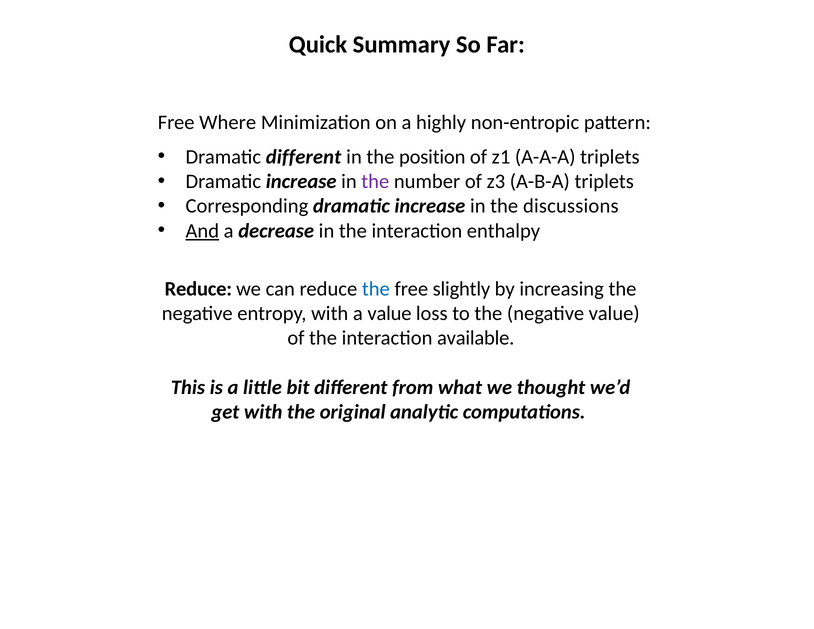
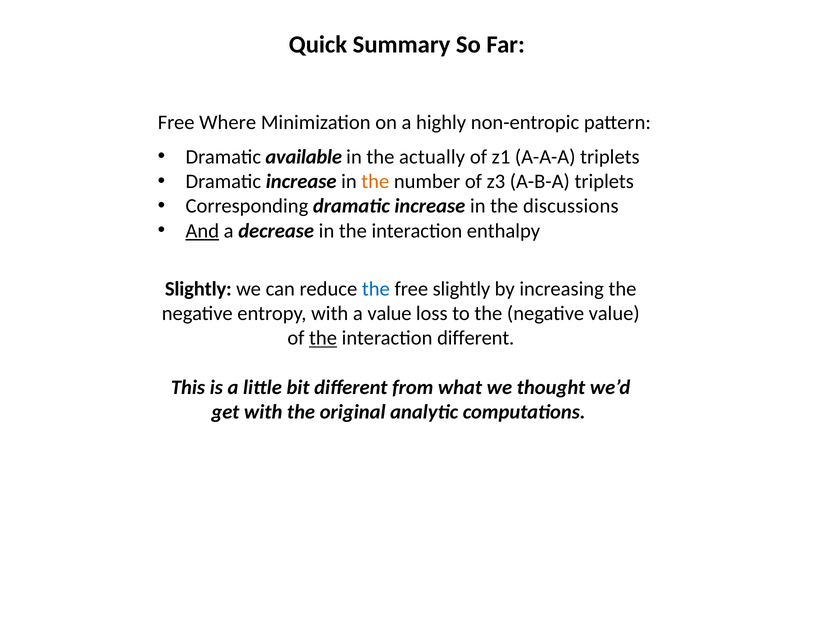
Dramatic different: different -> available
position: position -> actually
the at (375, 181) colour: purple -> orange
Reduce at (198, 289): Reduce -> Slightly
the at (323, 338) underline: none -> present
interaction available: available -> different
